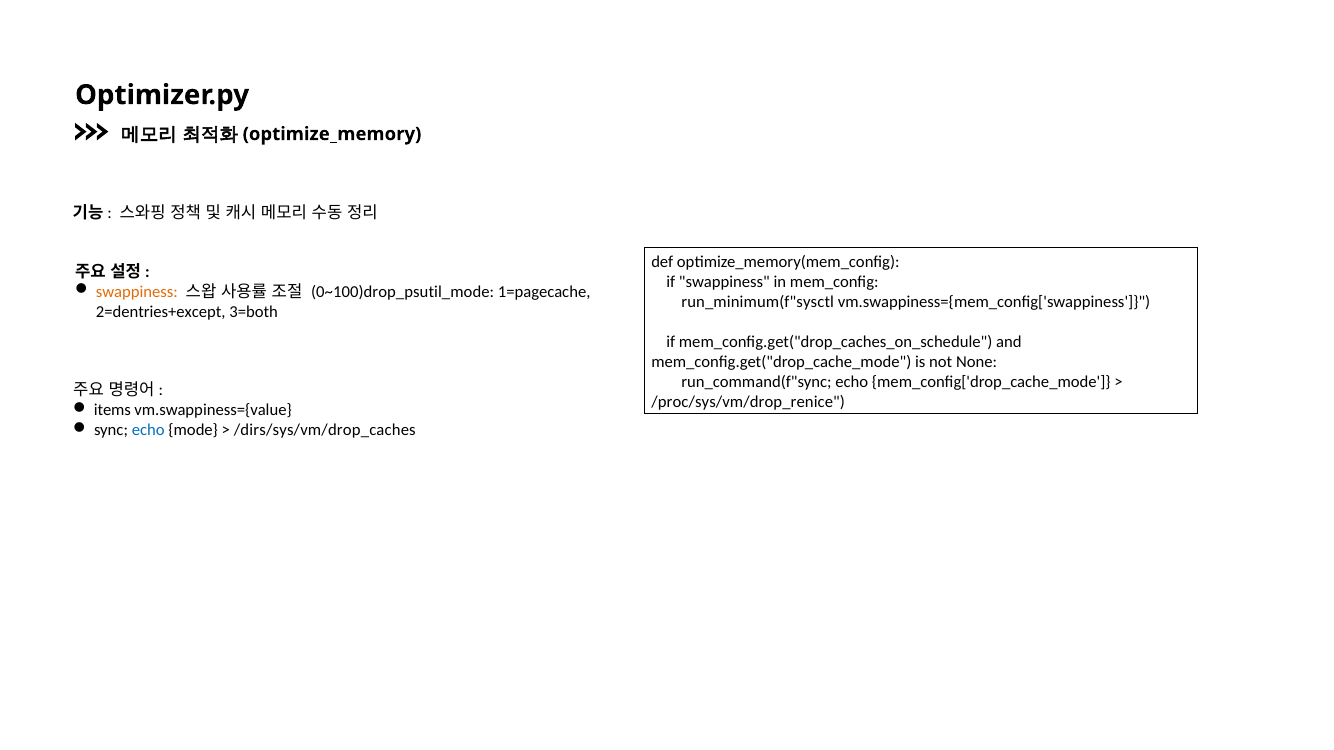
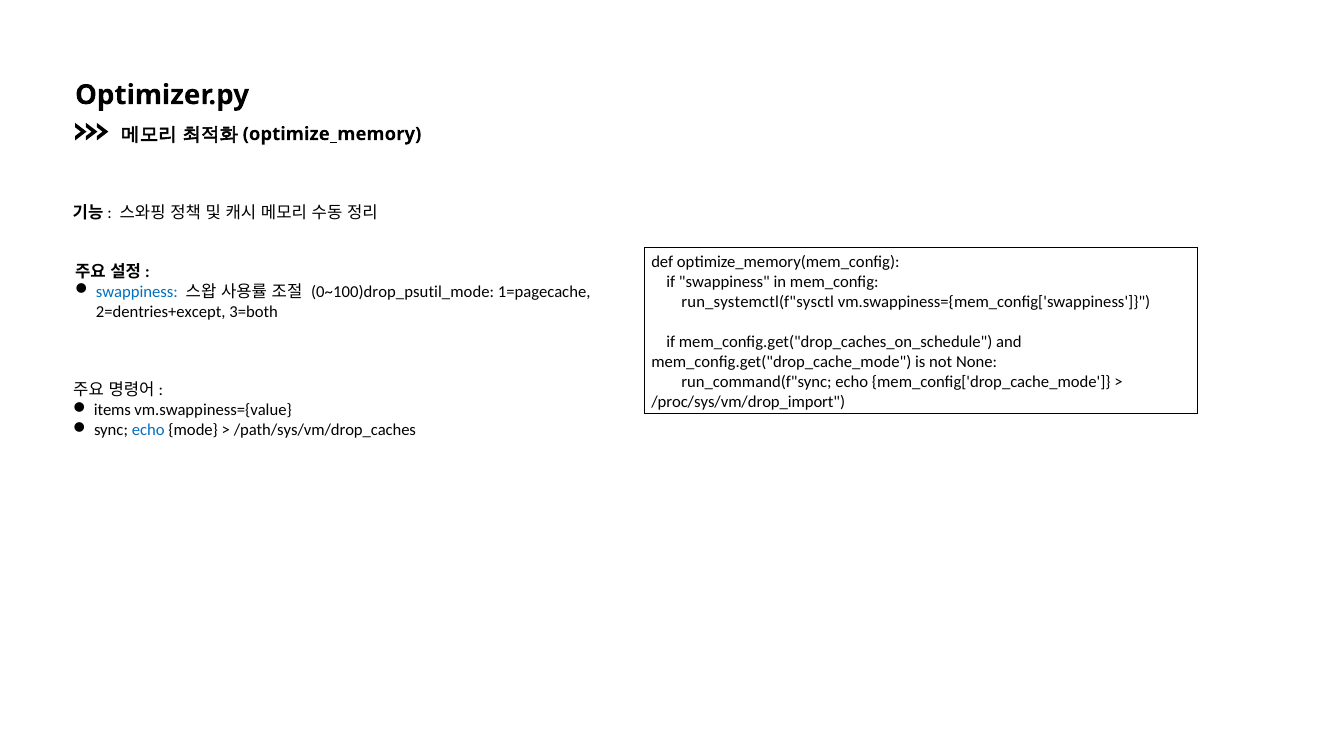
swappiness at (137, 292) colour: orange -> blue
run_minimum(f"sysctl: run_minimum(f"sysctl -> run_systemctl(f"sysctl
/proc/sys/vm/drop_renice: /proc/sys/vm/drop_renice -> /proc/sys/vm/drop_import
/dirs/sys/vm/drop_caches: /dirs/sys/vm/drop_caches -> /path/sys/vm/drop_caches
